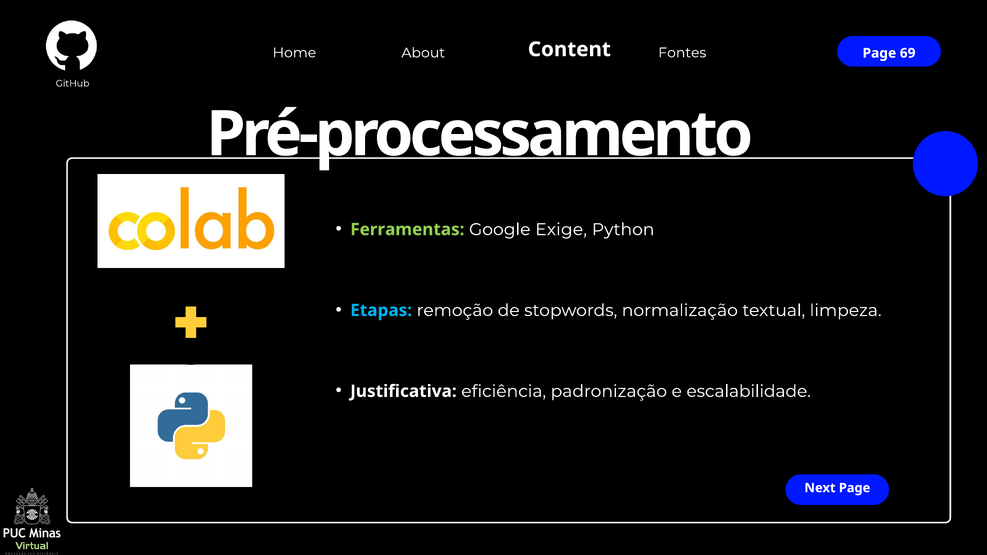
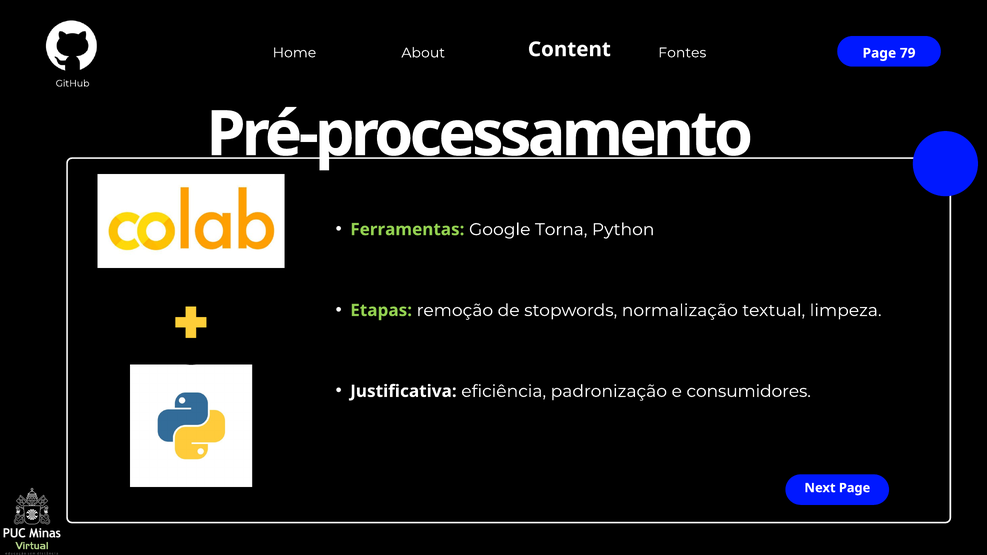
69: 69 -> 79
Exige: Exige -> Torna
Etapas colour: light blue -> light green
escalabilidade: escalabilidade -> consumidores
